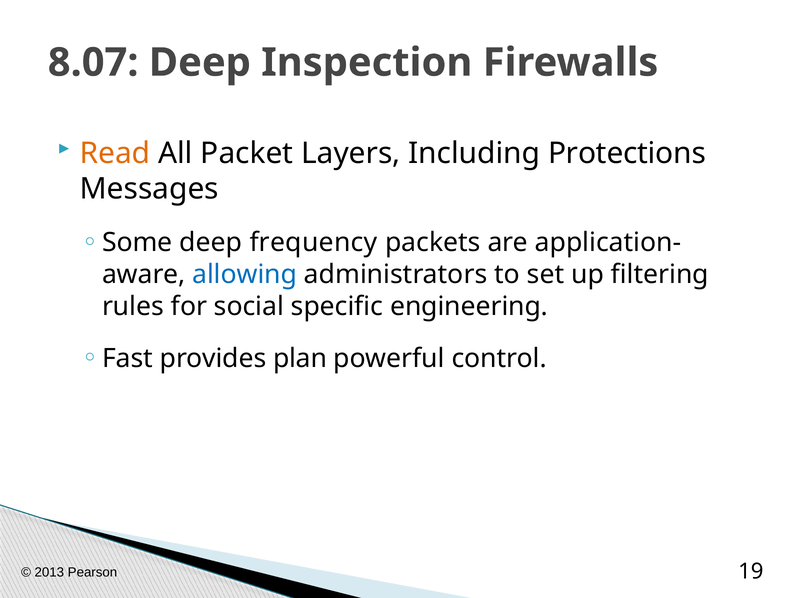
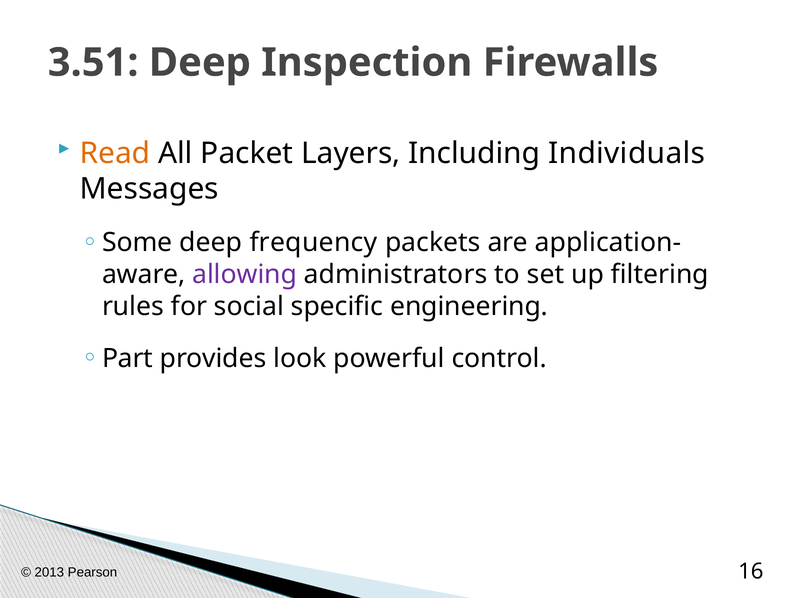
8.07: 8.07 -> 3.51
Protections: Protections -> Individuals
allowing colour: blue -> purple
Fast: Fast -> Part
plan: plan -> look
19: 19 -> 16
